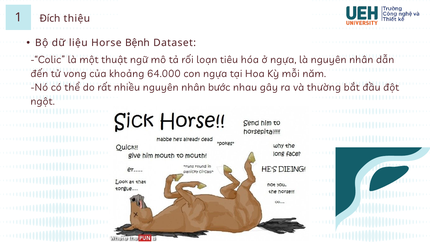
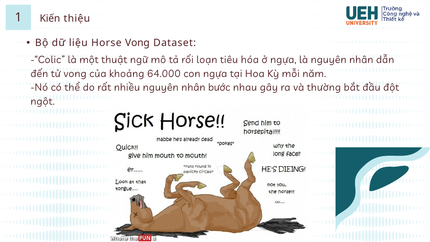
Đích: Đích -> Kiến
Horse Bệnh: Bệnh -> Vong
